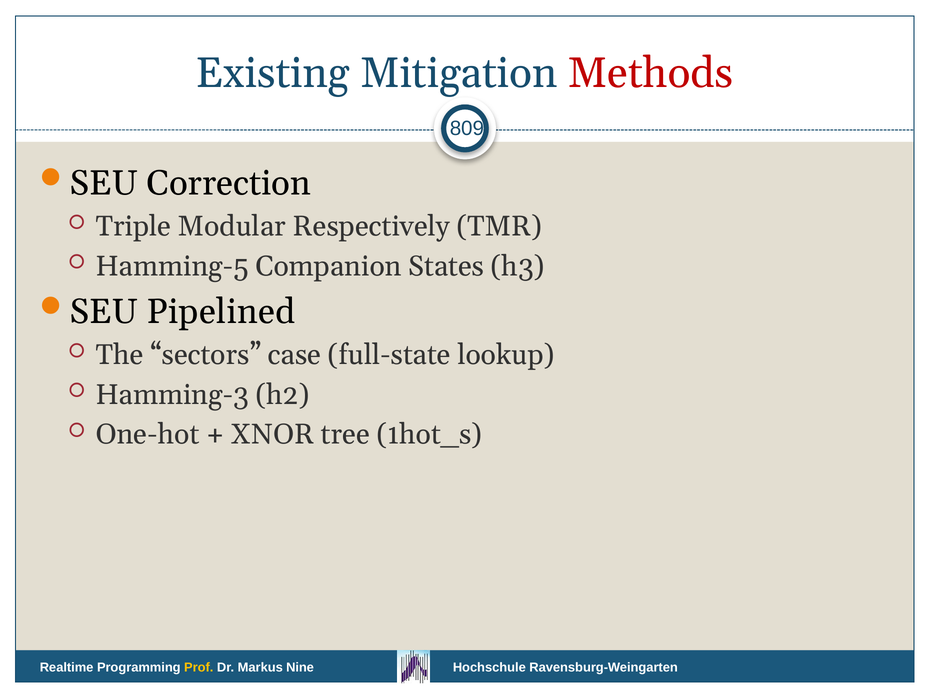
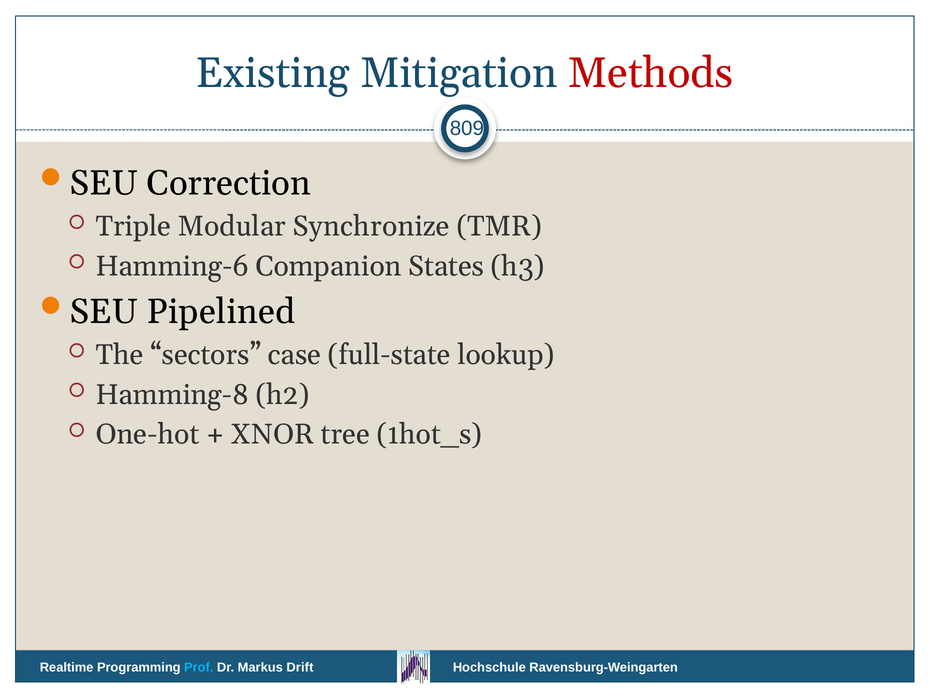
Respectively: Respectively -> Synchronize
Hamming-5: Hamming-5 -> Hamming-6
Hamming-3: Hamming-3 -> Hamming-8
Prof colour: yellow -> light blue
Nine: Nine -> Drift
